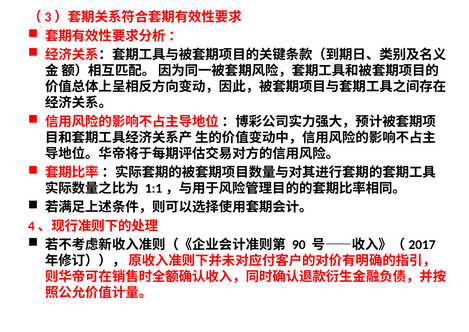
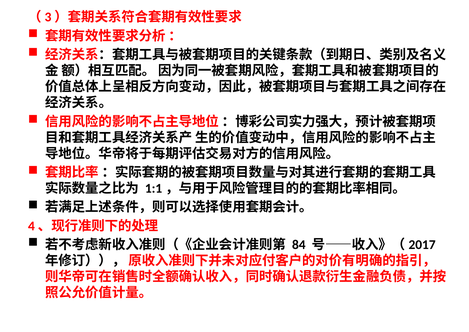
90: 90 -> 84
